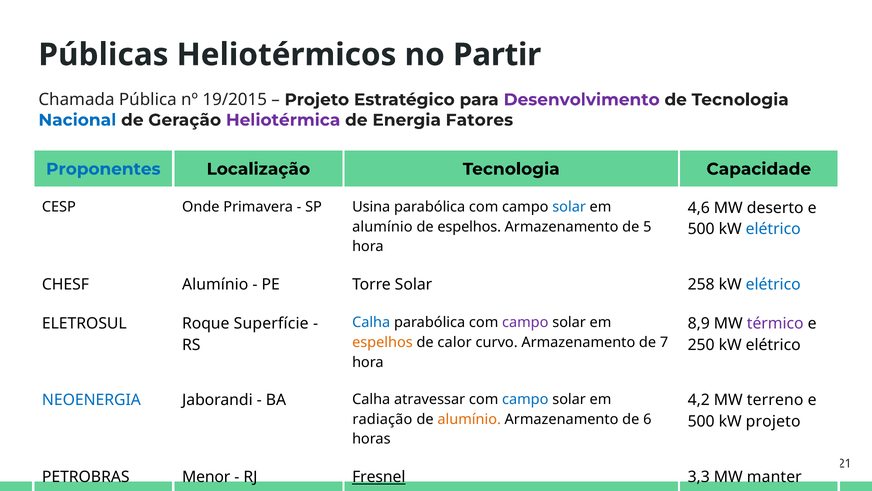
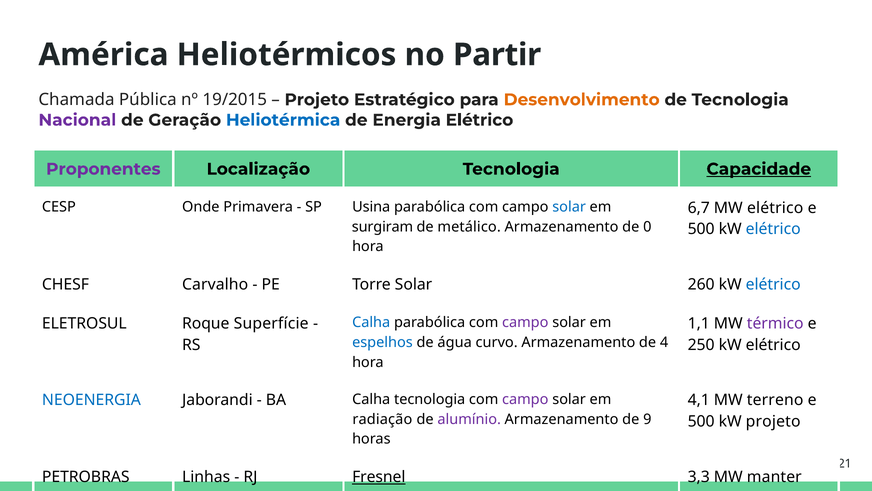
Públicas: Públicas -> América
Desenvolvimento colour: purple -> orange
Nacional colour: blue -> purple
Heliotérmica colour: purple -> blue
Energia Fatores: Fatores -> Elétrico
Proponentes colour: blue -> purple
Capacidade underline: none -> present
4,6: 4,6 -> 6,7
MW deserto: deserto -> elétrico
alumínio at (382, 227): alumínio -> surgiram
de espelhos: espelhos -> metálico
5: 5 -> 0
CHESF Alumínio: Alumínio -> Carvalho
258: 258 -> 260
8,9: 8,9 -> 1,1
espelhos at (382, 342) colour: orange -> blue
calor: calor -> água
7: 7 -> 4
Calha atravessar: atravessar -> tecnologia
campo at (525, 399) colour: blue -> purple
4,2: 4,2 -> 4,1
alumínio at (469, 419) colour: orange -> purple
6: 6 -> 9
Menor: Menor -> Linhas
